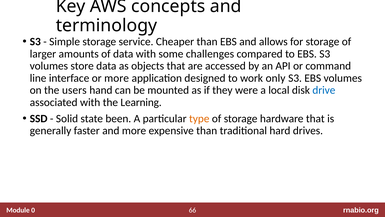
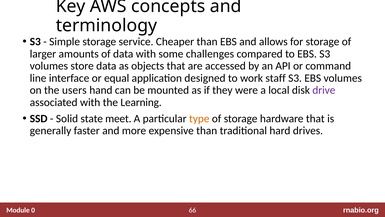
or more: more -> equal
only: only -> staff
drive colour: blue -> purple
been: been -> meet
